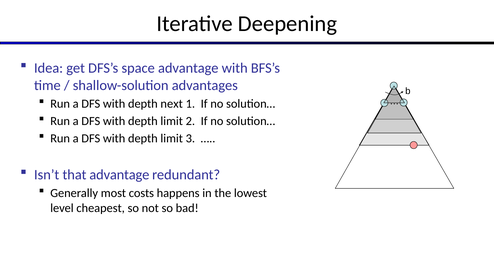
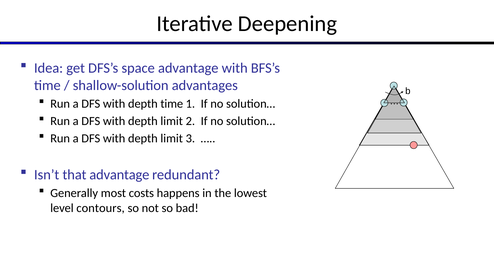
depth next: next -> time
cheapest: cheapest -> contours
